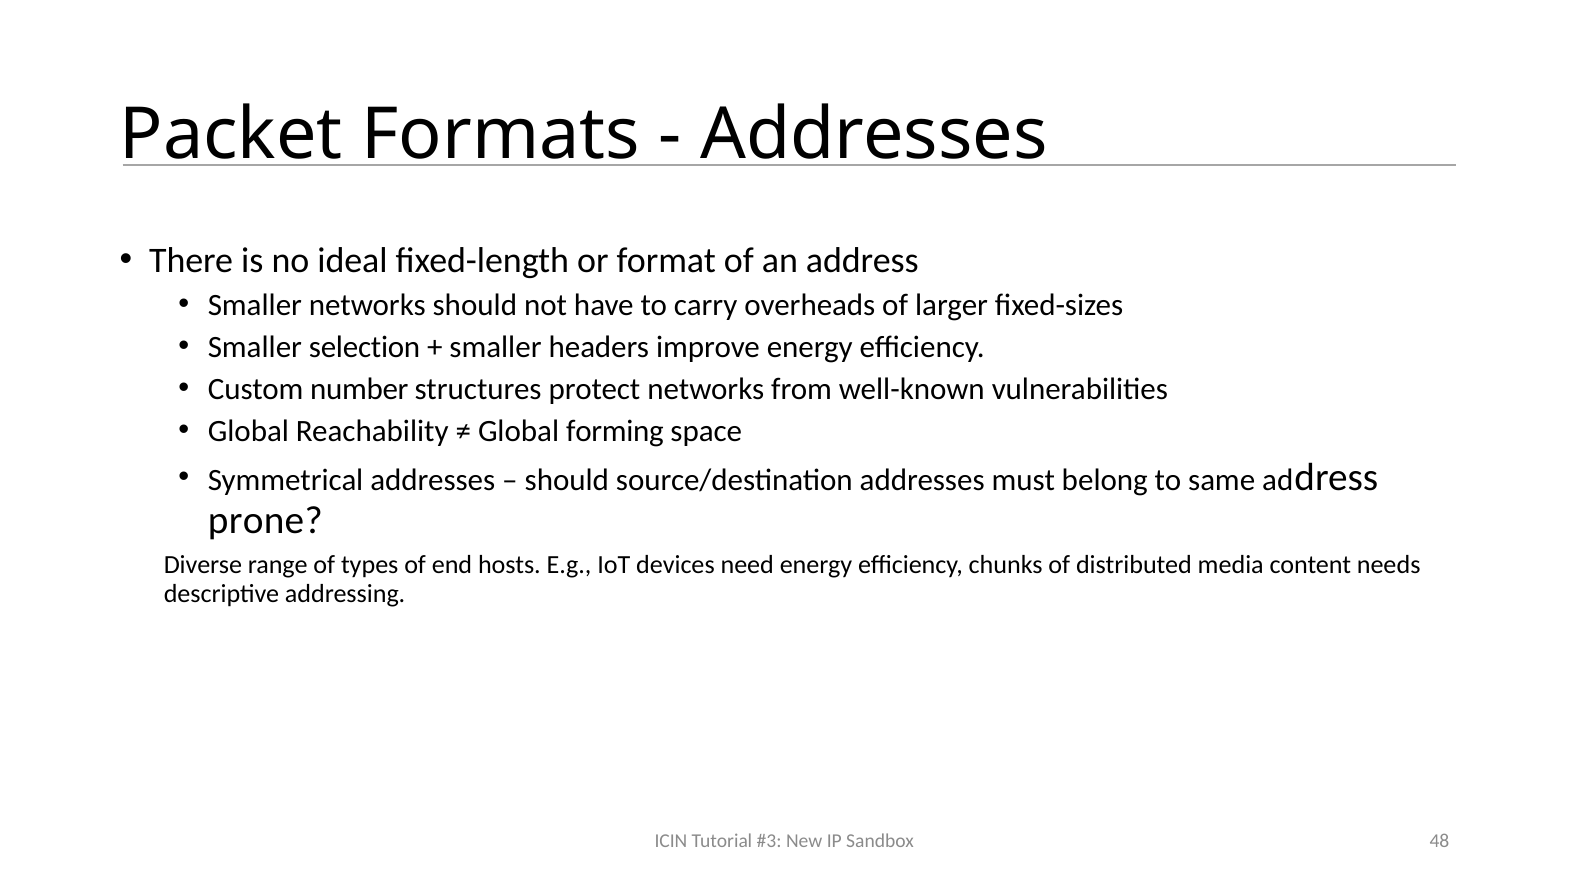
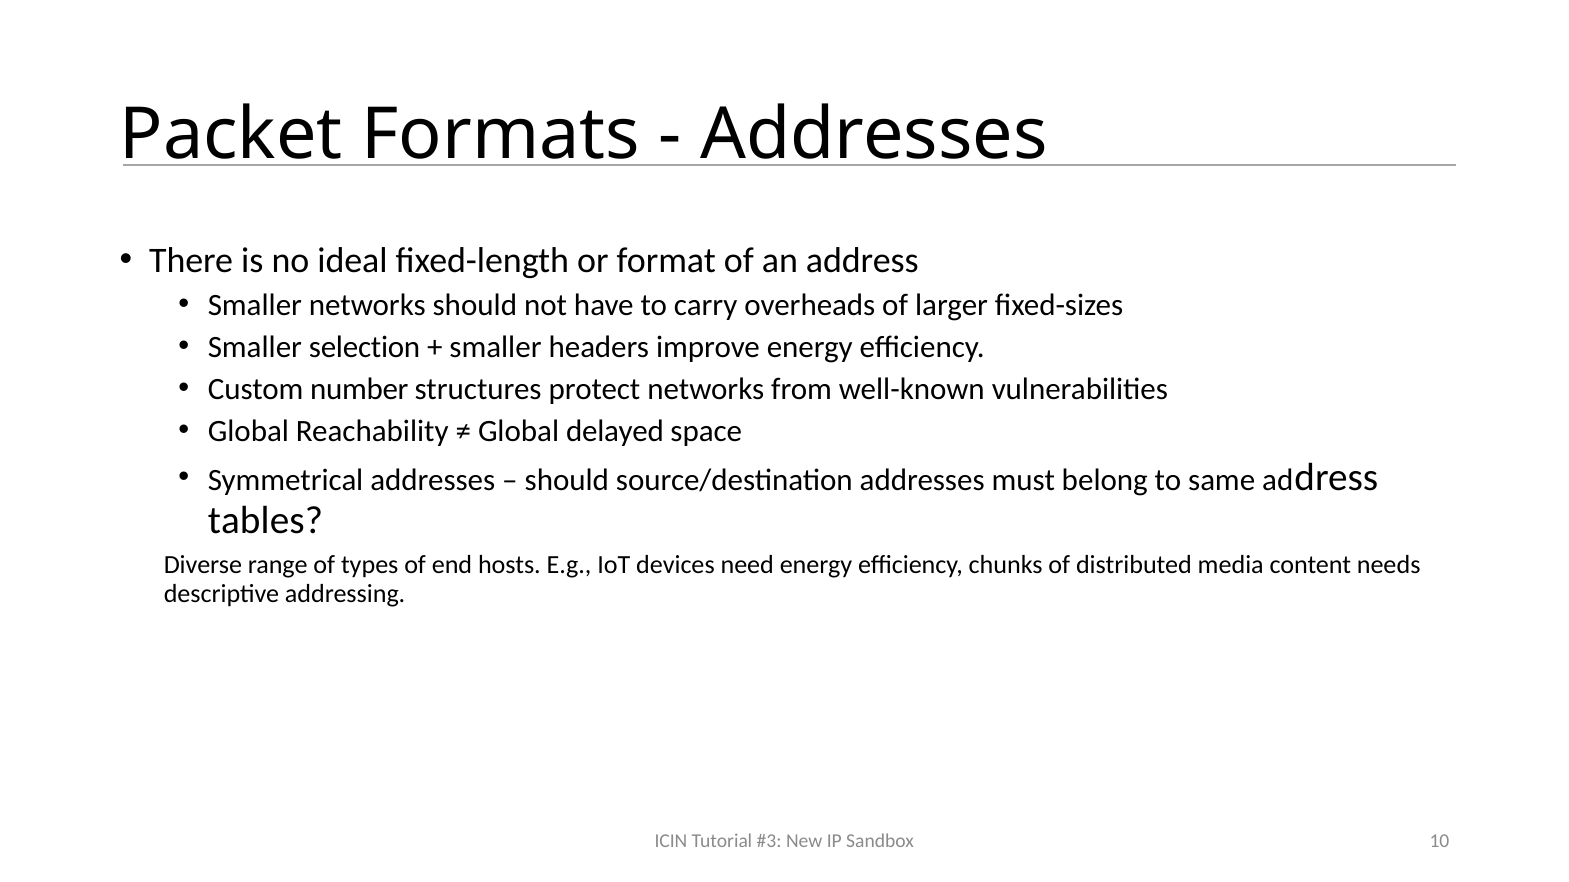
forming: forming -> delayed
prone: prone -> tables
48: 48 -> 10
